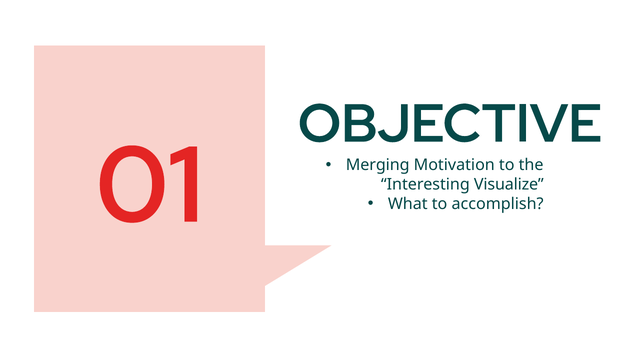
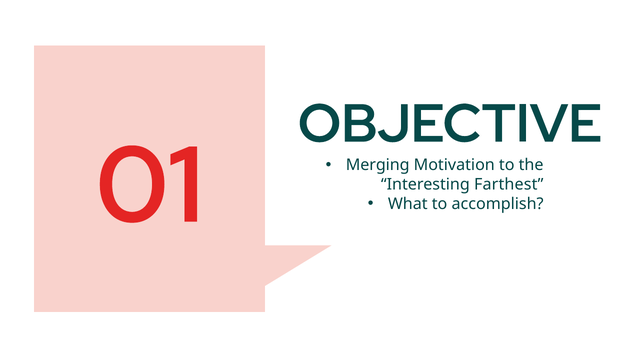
Visualize: Visualize -> Farthest
